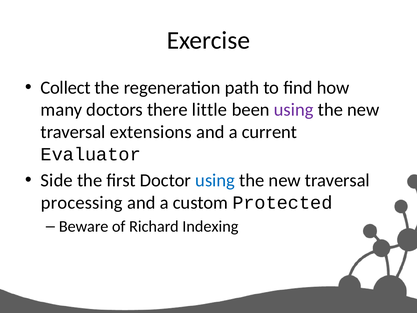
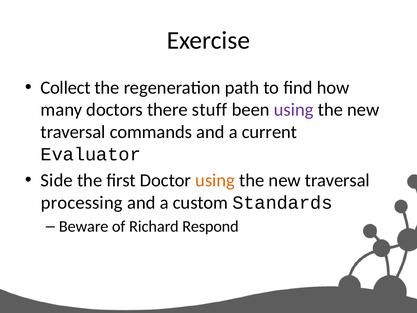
little: little -> stuff
extensions: extensions -> commands
using at (215, 180) colour: blue -> orange
Protected: Protected -> Standards
Indexing: Indexing -> Respond
